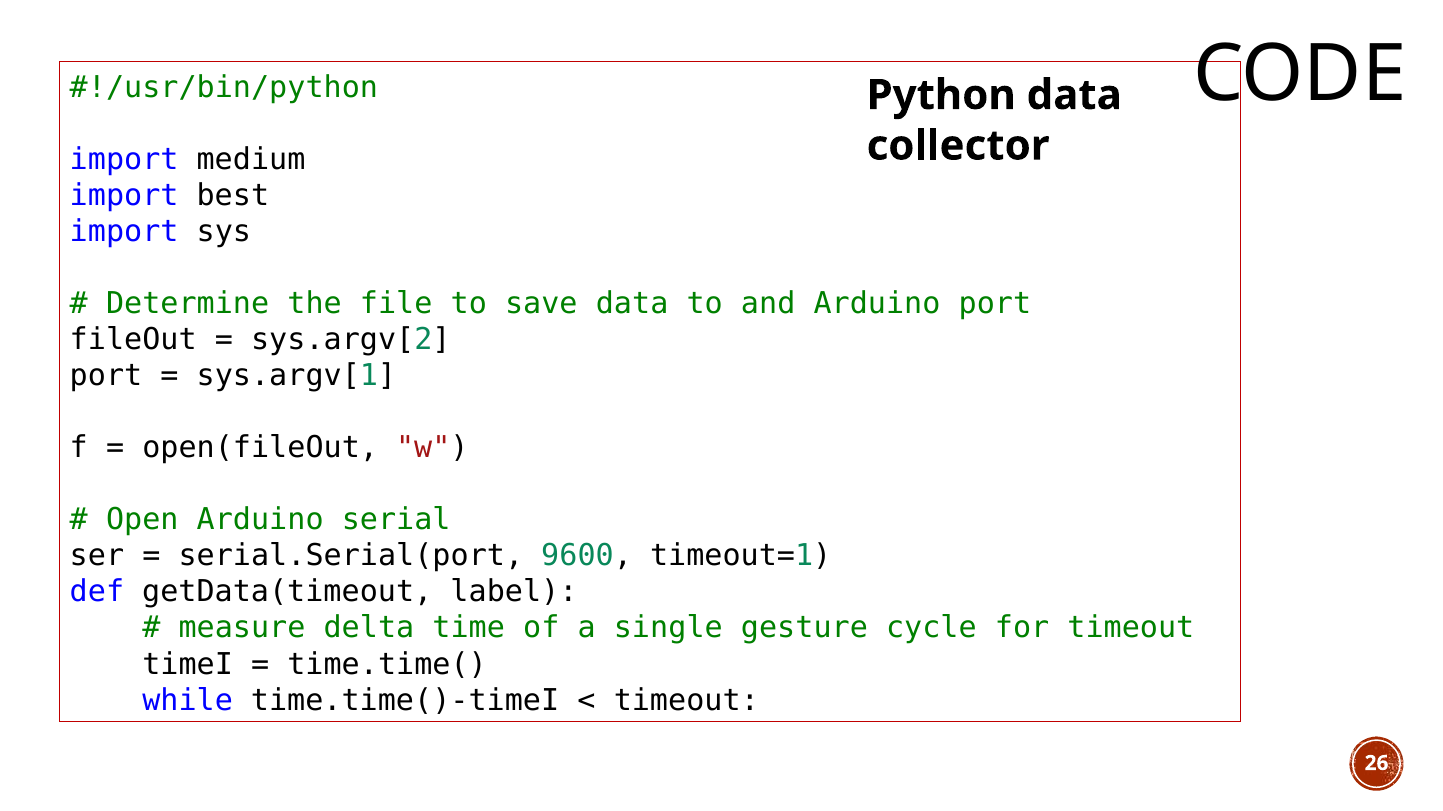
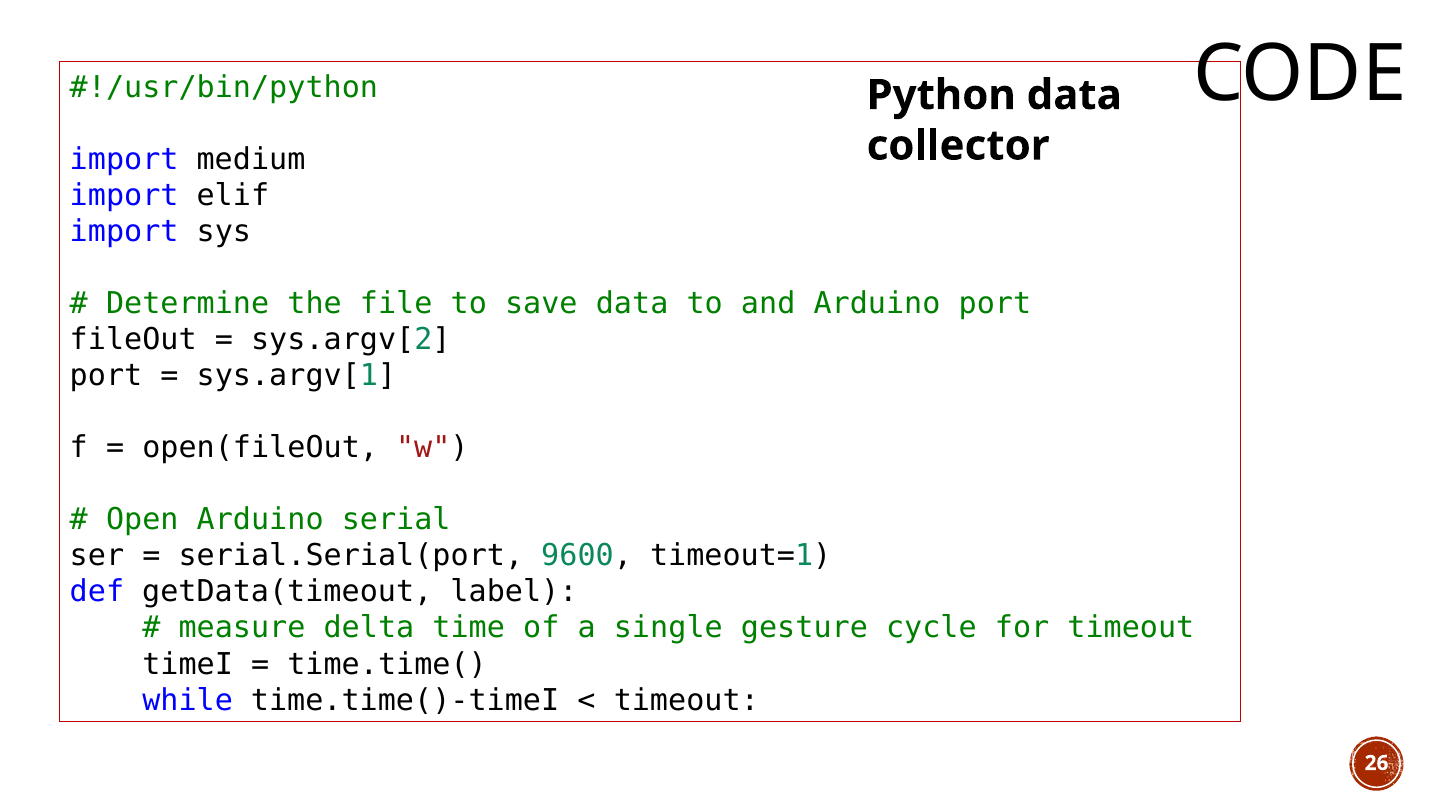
best: best -> elif
